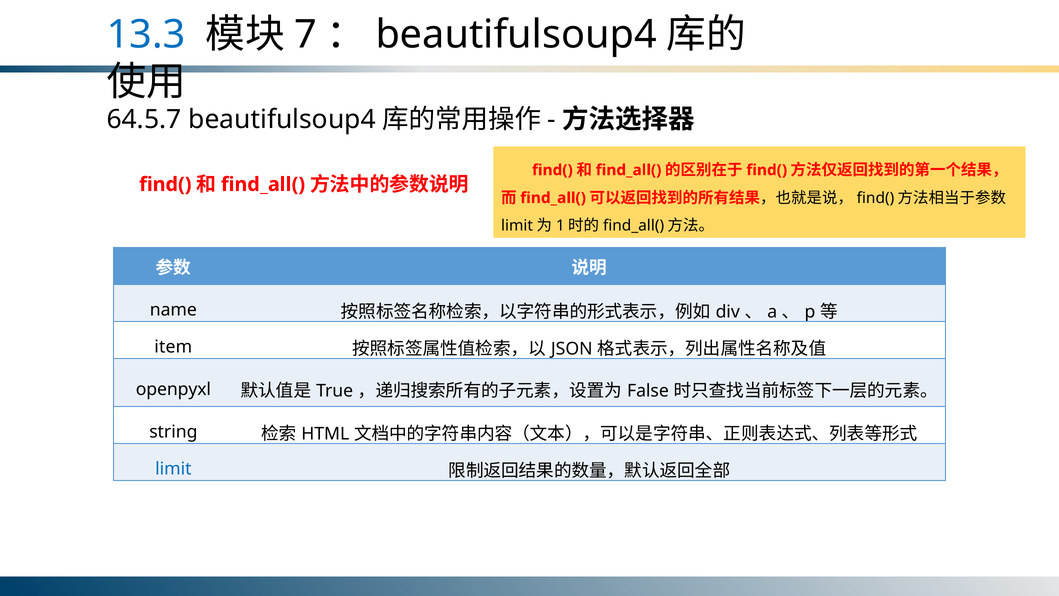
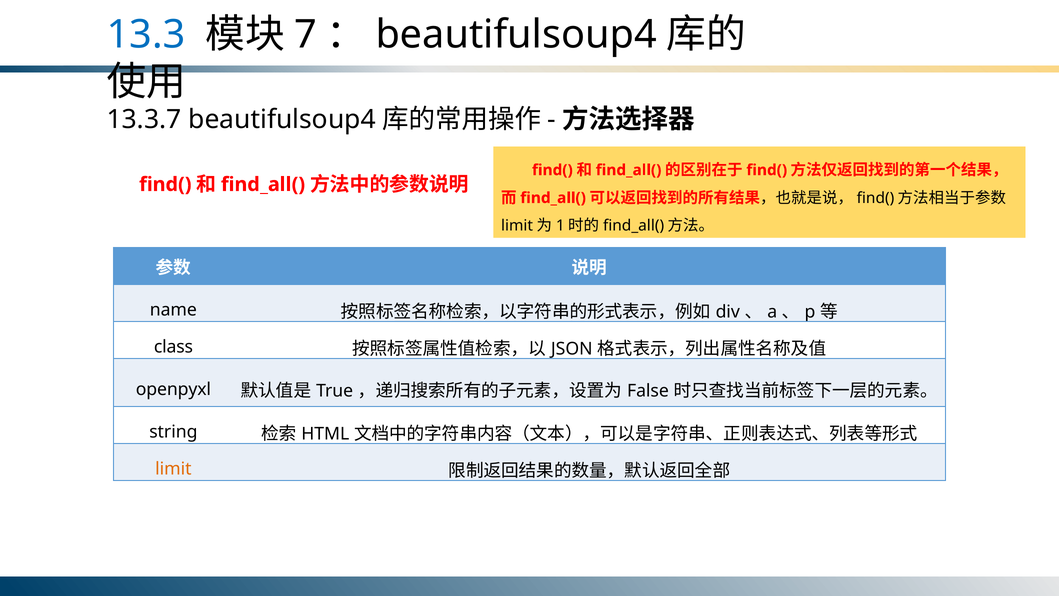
64.5.7: 64.5.7 -> 13.3.7
item: item -> class
limit colour: blue -> orange
